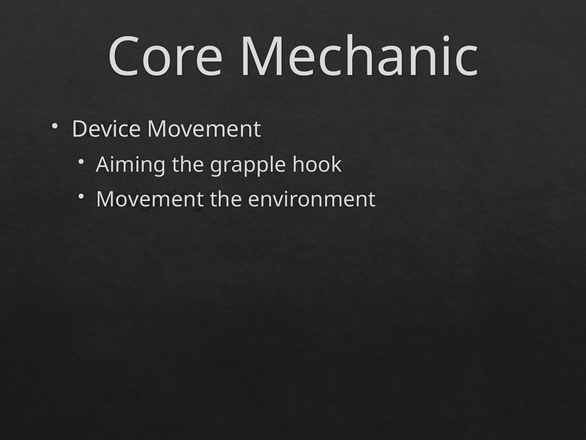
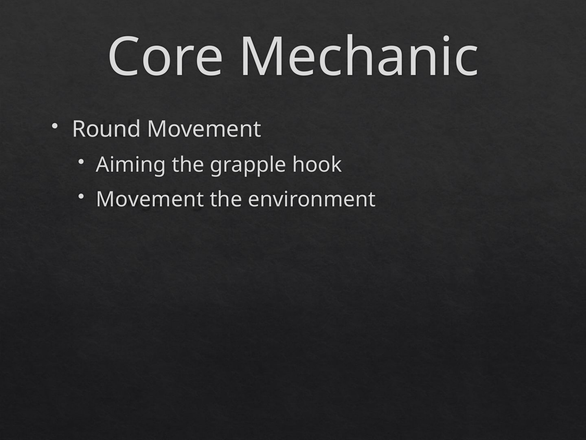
Device: Device -> Round
